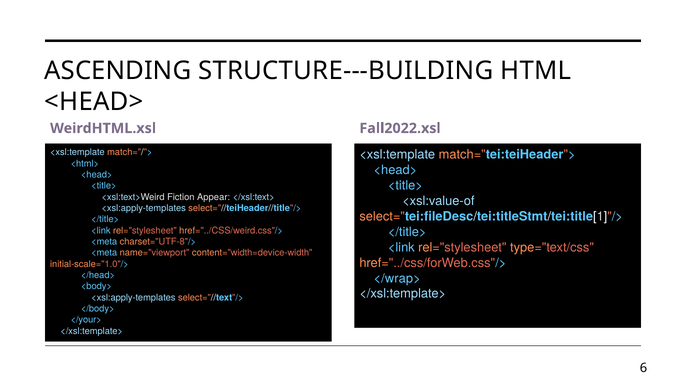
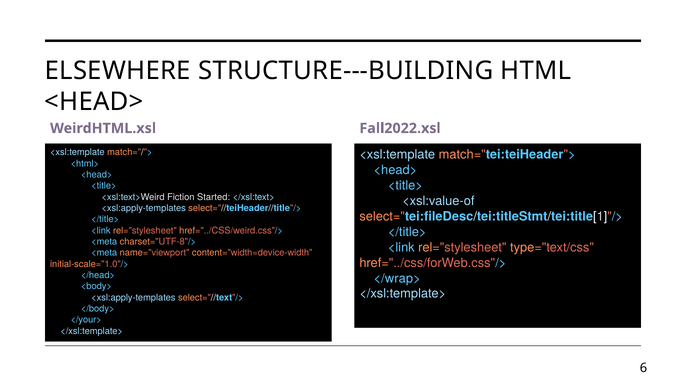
ASCENDING: ASCENDING -> ELSEWHERE
Appear: Appear -> Started
